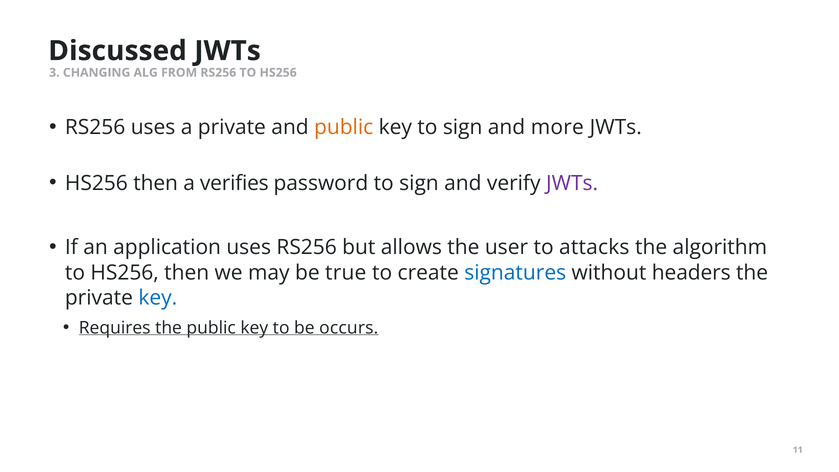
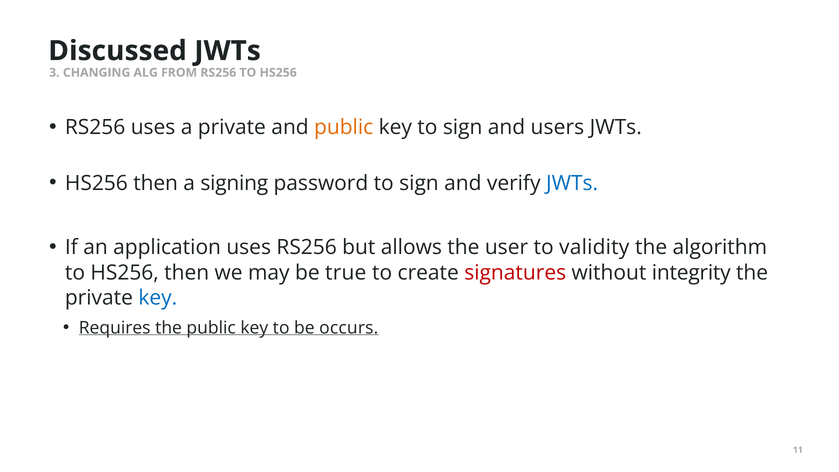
more: more -> users
verifies: verifies -> signing
JWTs at (572, 183) colour: purple -> blue
attacks: attacks -> validity
signatures colour: blue -> red
headers: headers -> integrity
